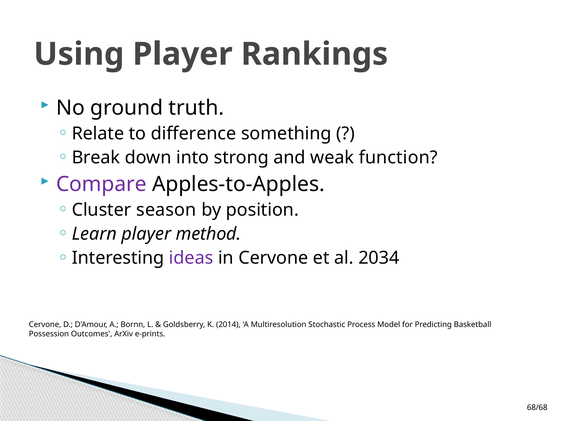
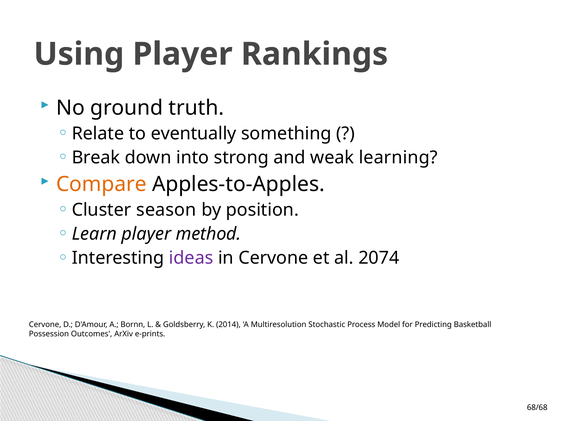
difference: difference -> eventually
function: function -> learning
Compare colour: purple -> orange
2034: 2034 -> 2074
